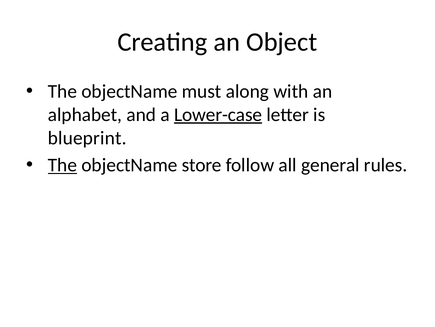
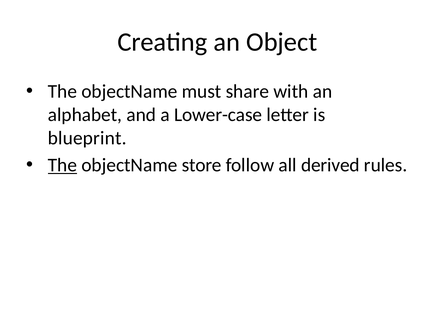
along: along -> share
Lower-case underline: present -> none
general: general -> derived
